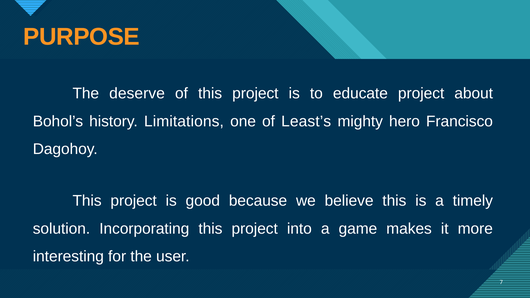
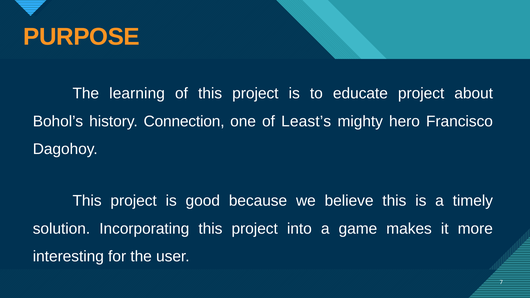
deserve: deserve -> learning
Limitations: Limitations -> Connection
